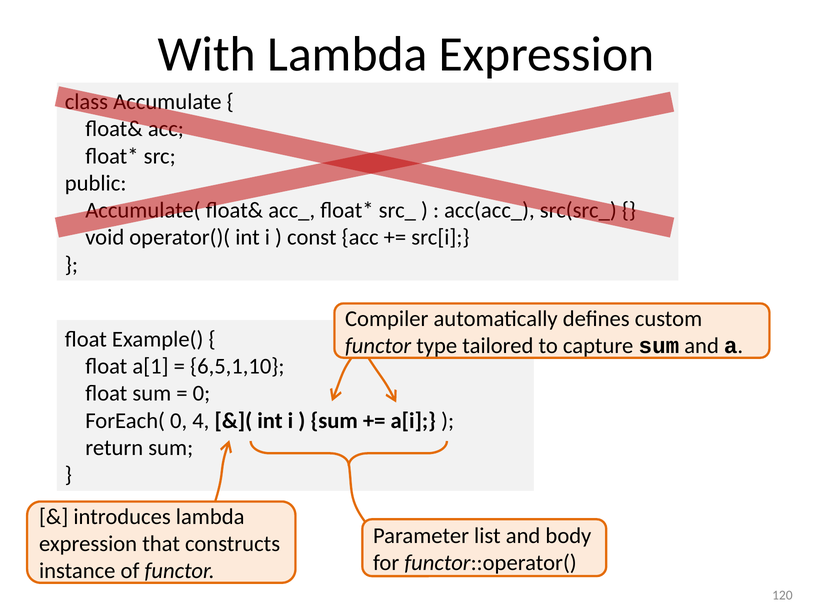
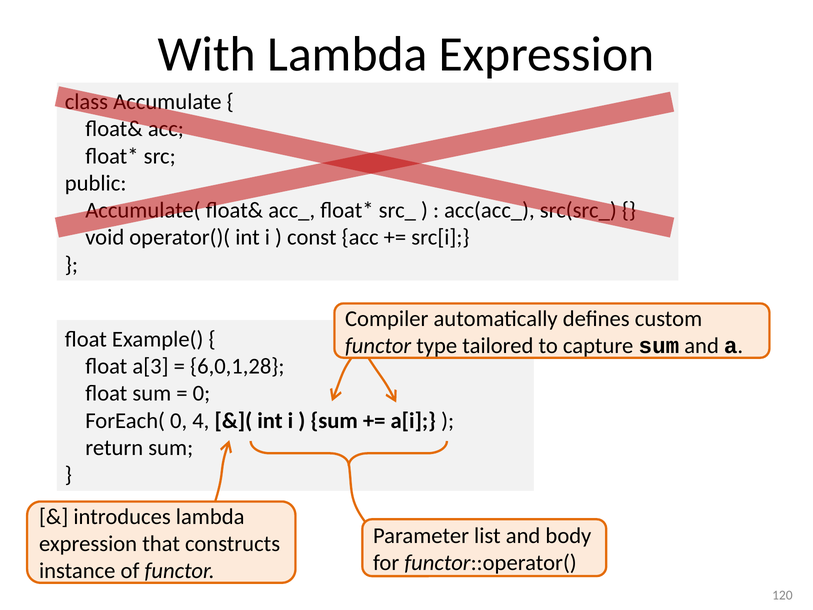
a[1: a[1 -> a[3
6,5,1,10: 6,5,1,10 -> 6,0,1,28
